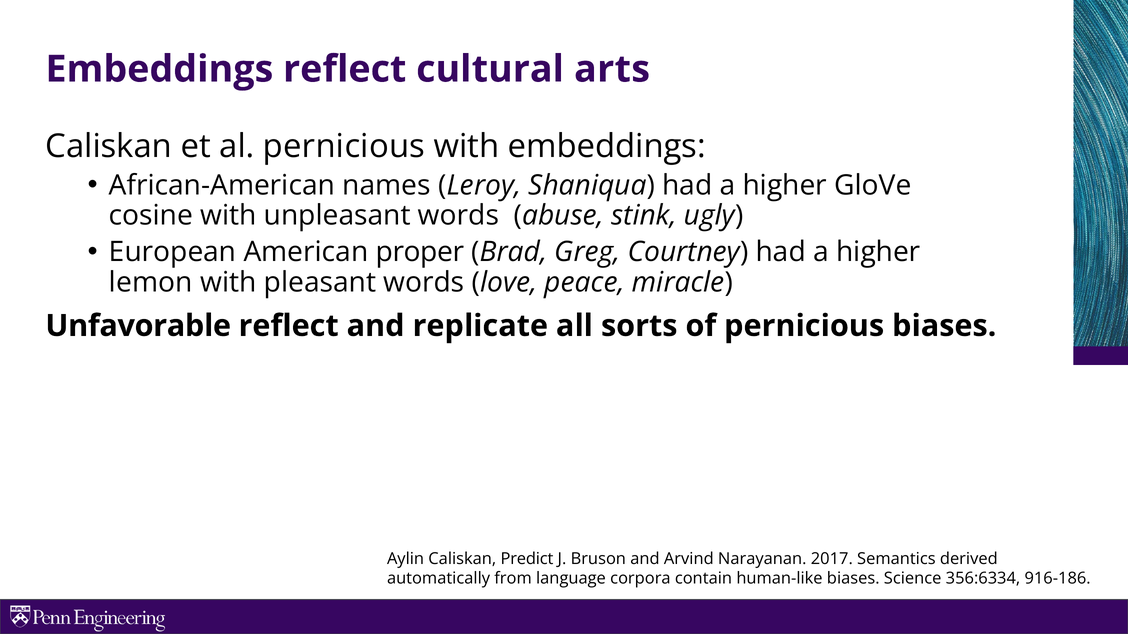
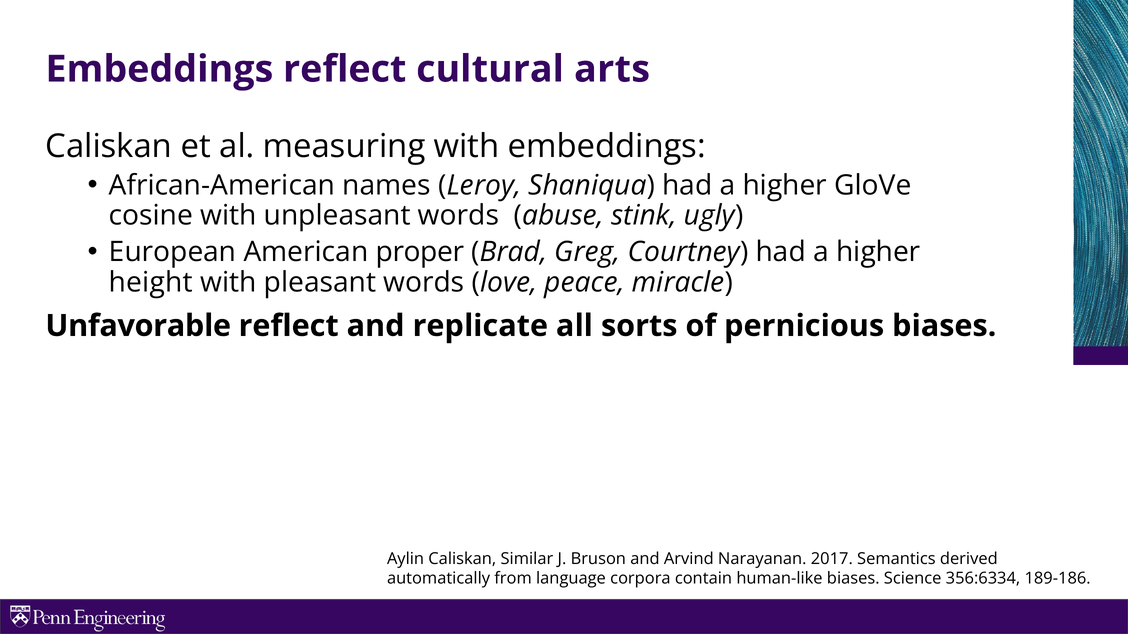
al pernicious: pernicious -> measuring
lemon: lemon -> height
Predict: Predict -> Similar
916-186: 916-186 -> 189-186
